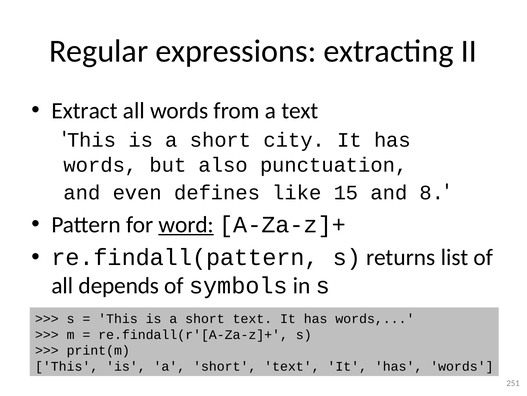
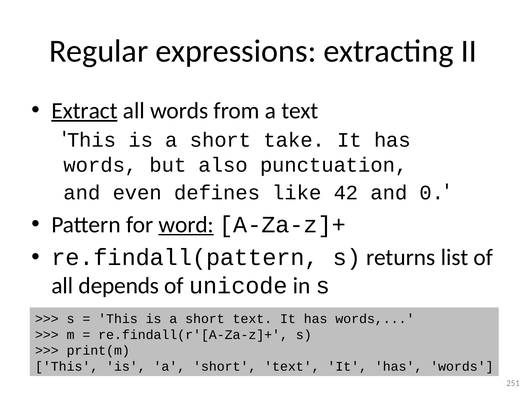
Extract underline: none -> present
city: city -> take
15: 15 -> 42
8: 8 -> 0
symbols: symbols -> unicode
